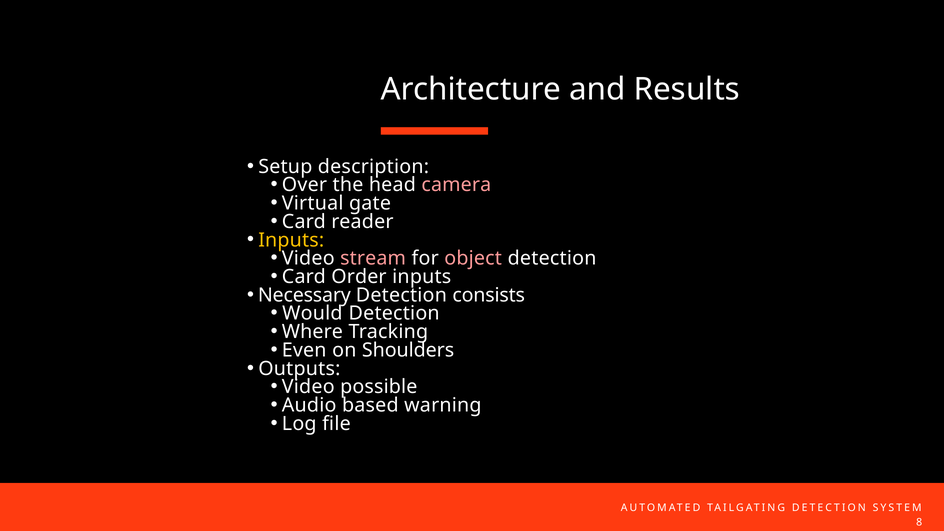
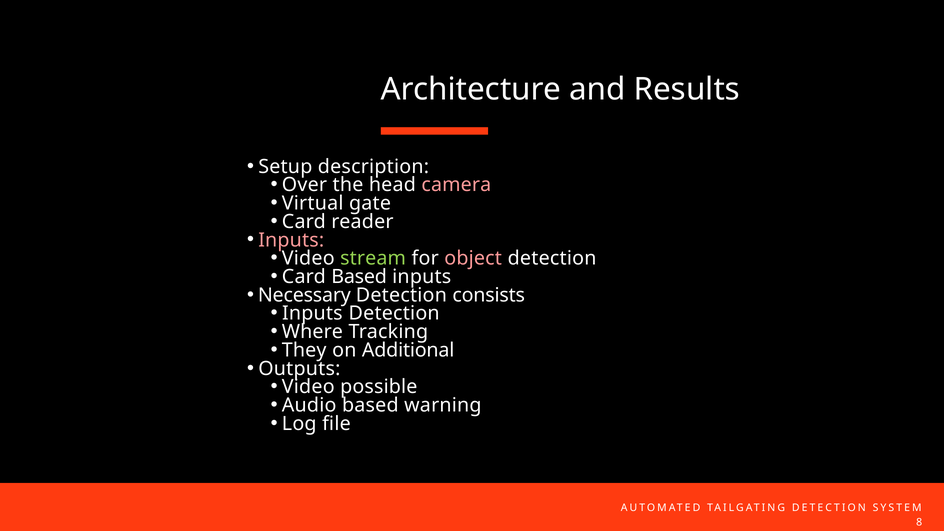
Inputs at (291, 240) colour: yellow -> pink
stream colour: pink -> light green
Card Order: Order -> Based
Would at (312, 314): Would -> Inputs
Even: Even -> They
Shoulders: Shoulders -> Additional
